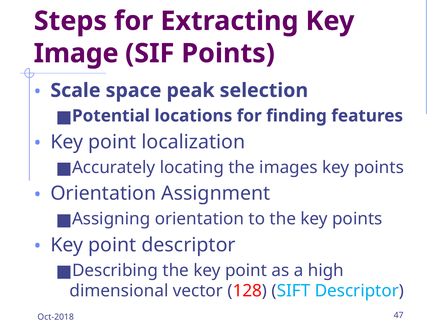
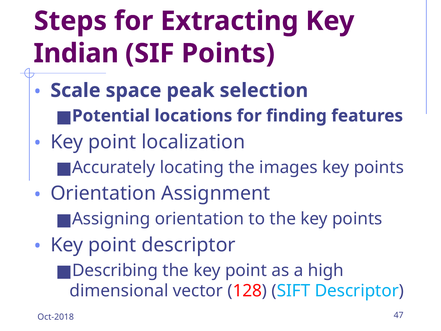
Image: Image -> Indian
